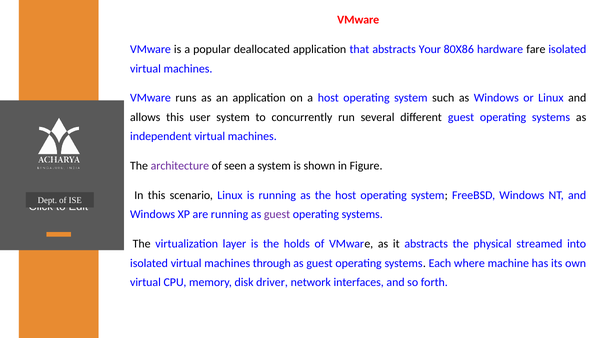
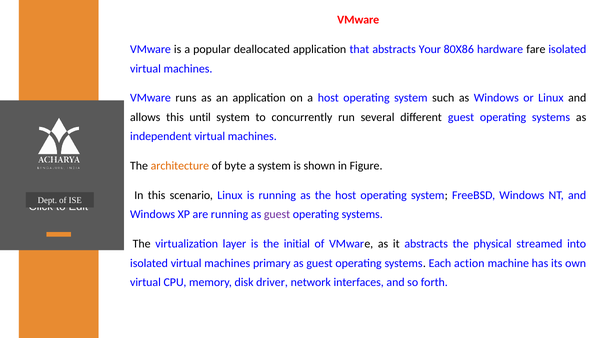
user: user -> until
architecture colour: purple -> orange
seen: seen -> byte
holds: holds -> initial
through: through -> primary
where: where -> action
